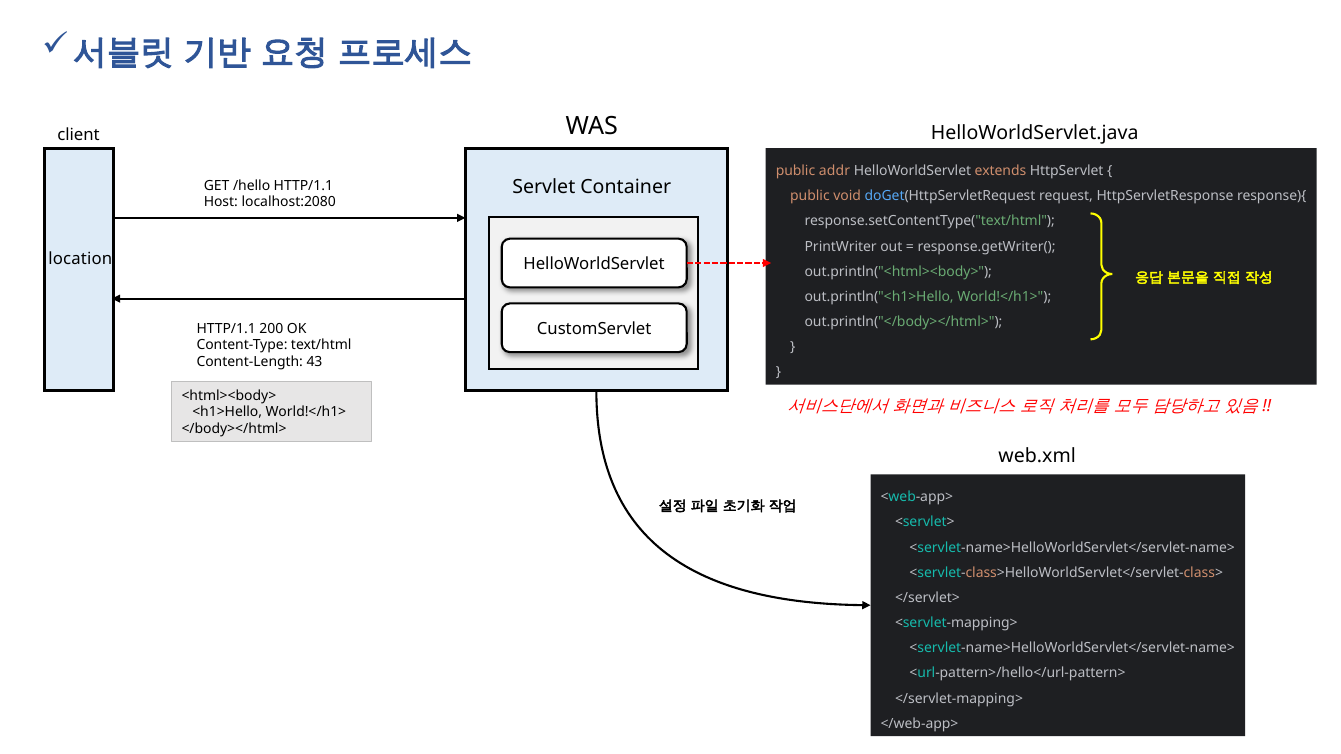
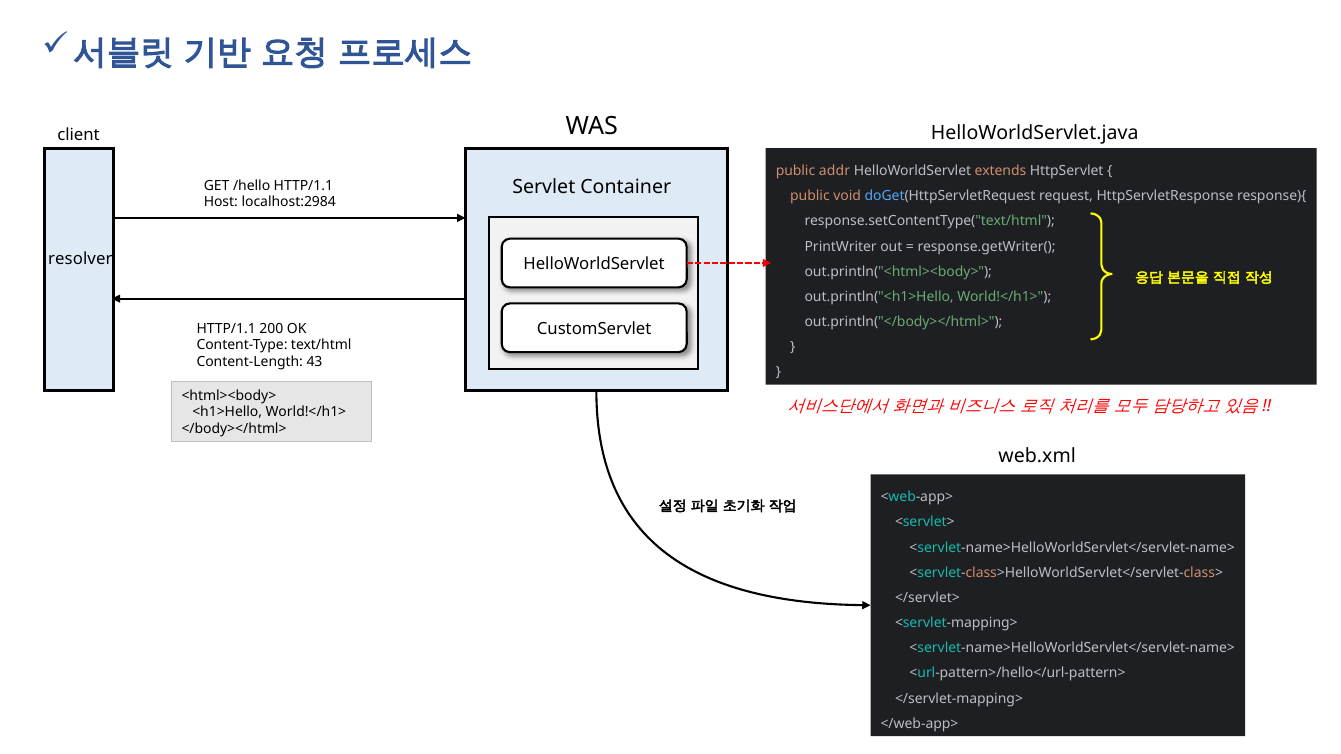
localhost:2080: localhost:2080 -> localhost:2984
location: location -> resolver
